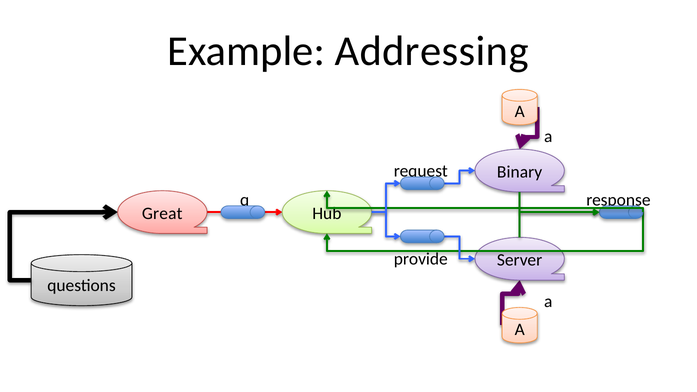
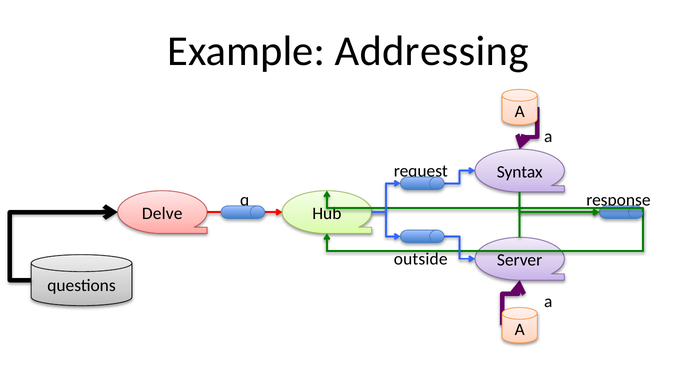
Binary: Binary -> Syntax
Great: Great -> Delve
provide: provide -> outside
